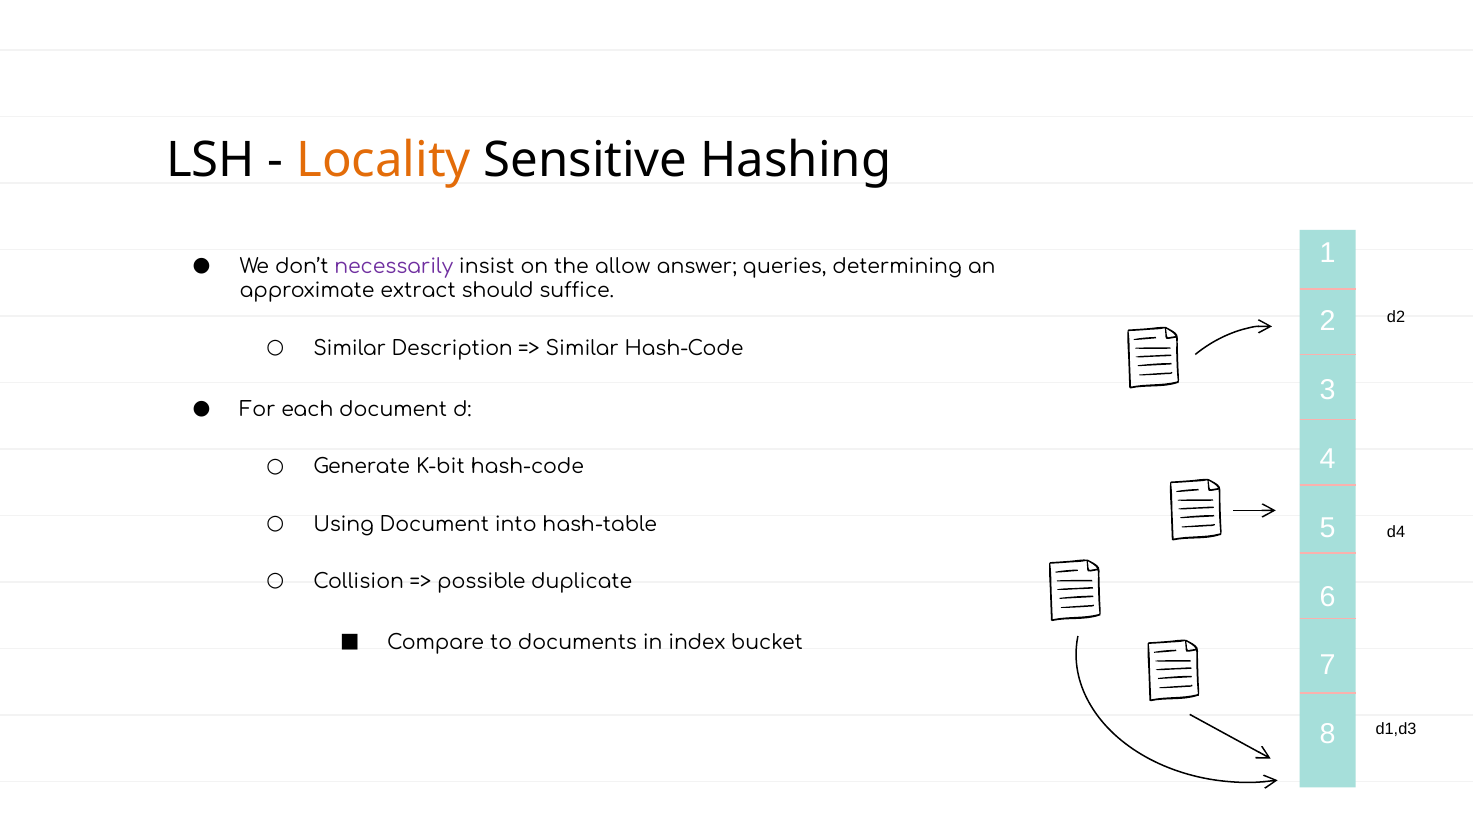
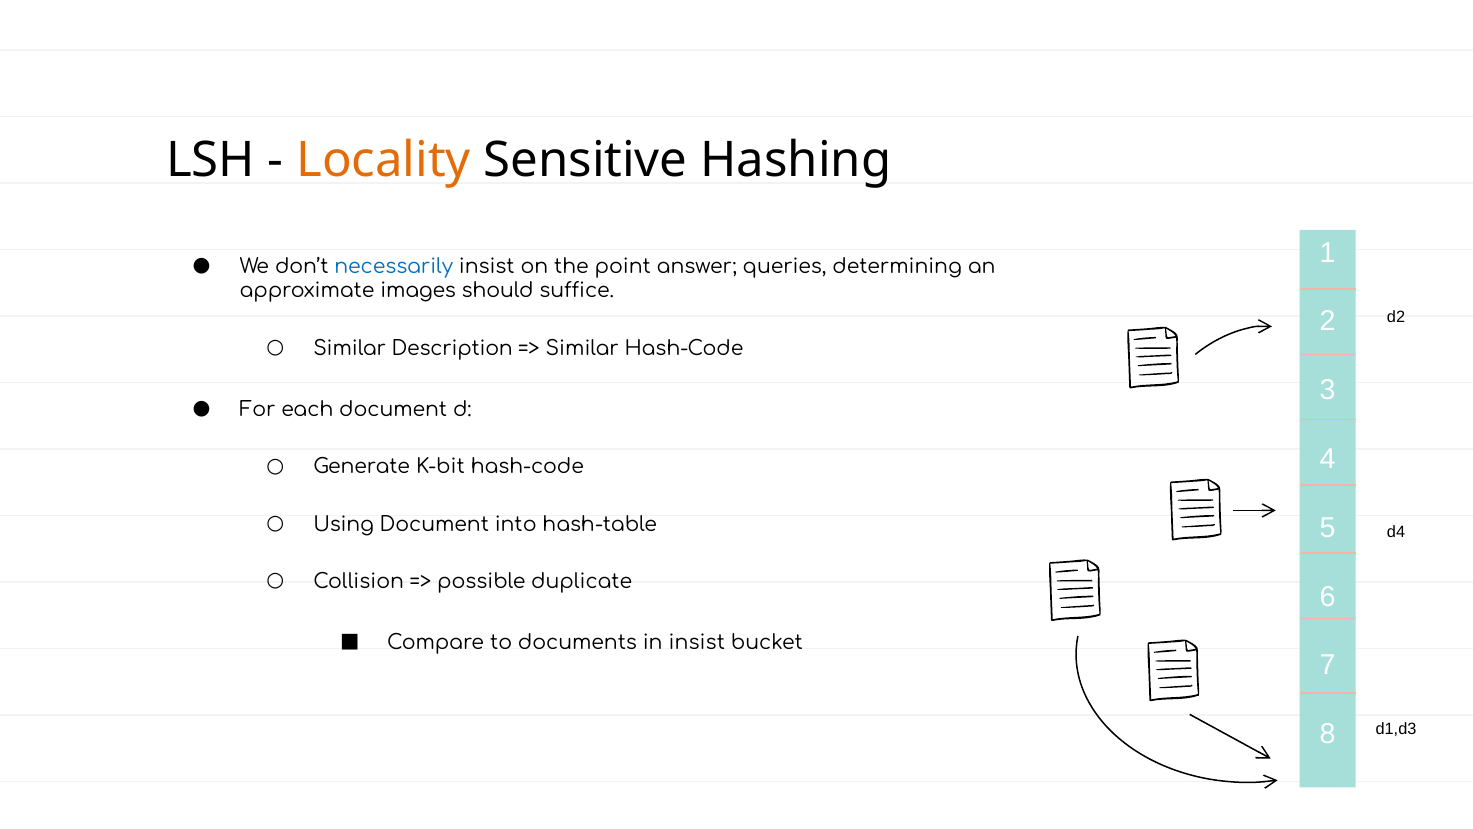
necessarily colour: purple -> blue
allow: allow -> point
extract: extract -> images
in index: index -> insist
